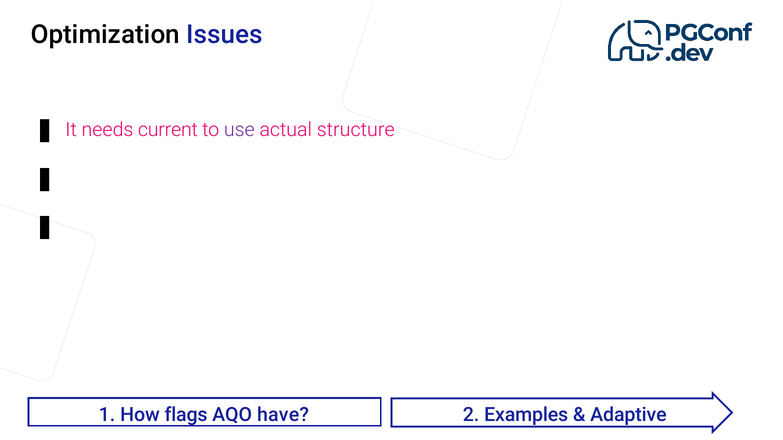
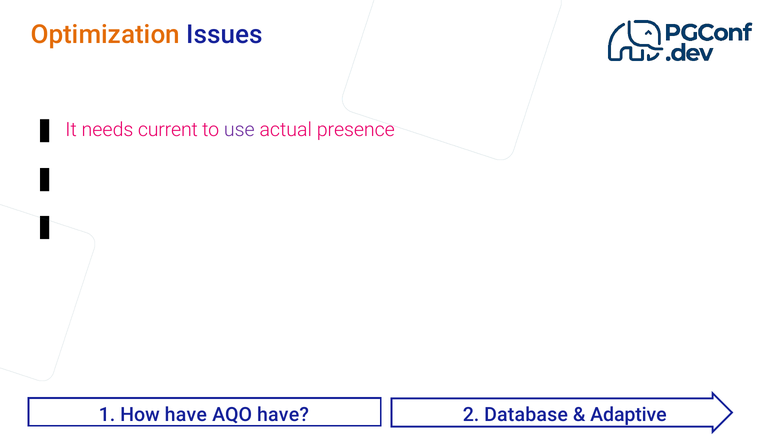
Optimization colour: black -> orange
structure: structure -> presence
How flags: flags -> have
Examples: Examples -> Database
